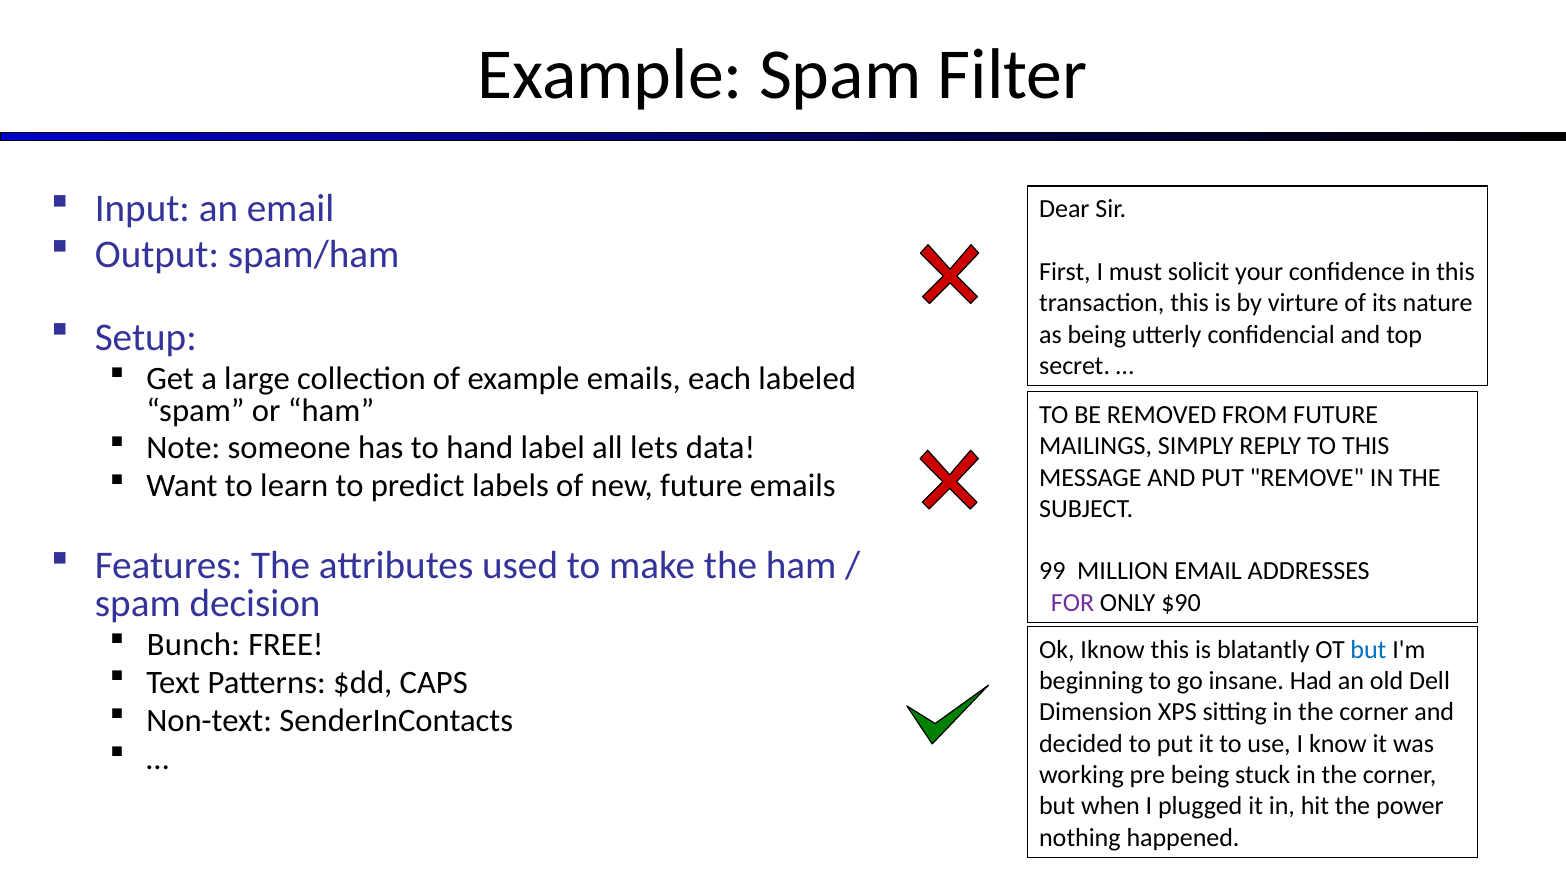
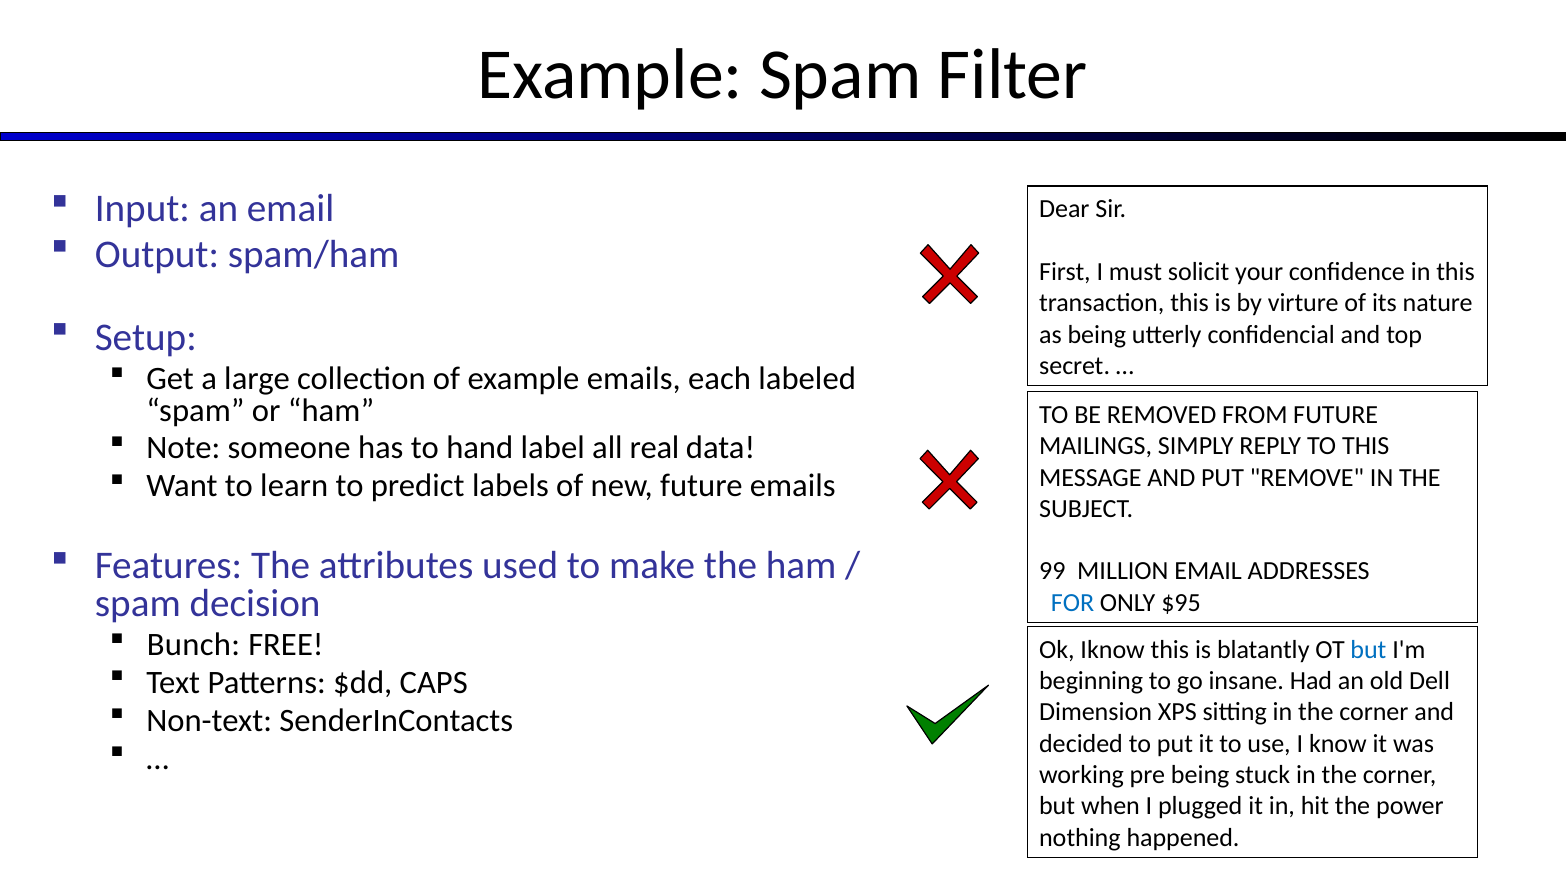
lets: lets -> real
FOR colour: purple -> blue
$90: $90 -> $95
